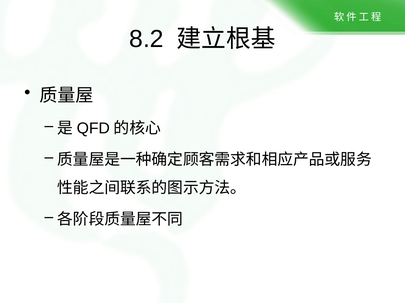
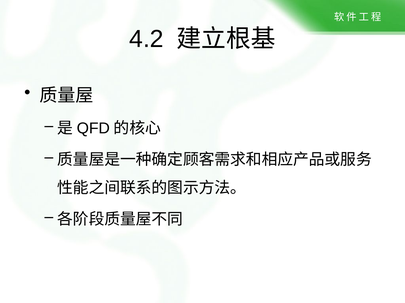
8.2: 8.2 -> 4.2
